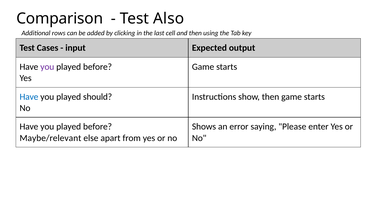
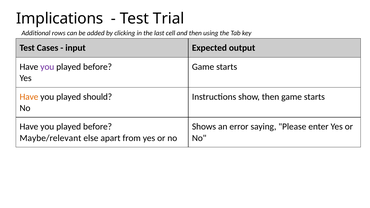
Comparison: Comparison -> Implications
Also: Also -> Trial
Have at (29, 97) colour: blue -> orange
